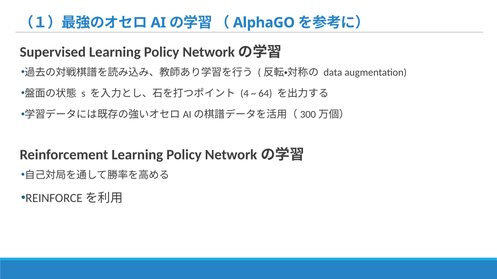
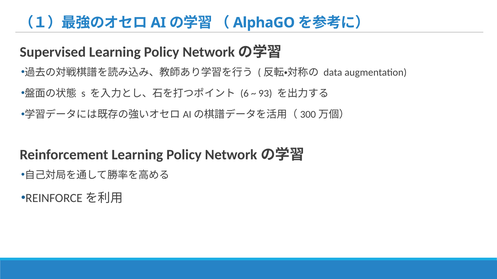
4: 4 -> 6
64: 64 -> 93
